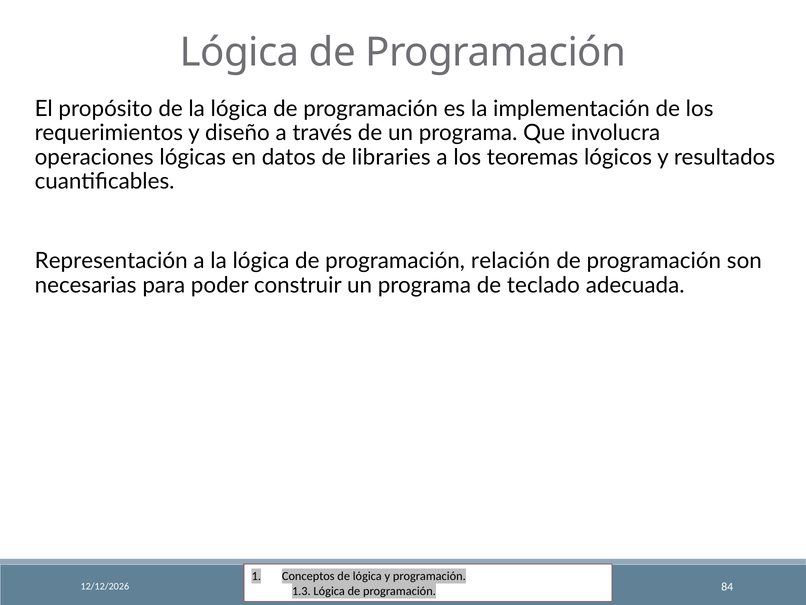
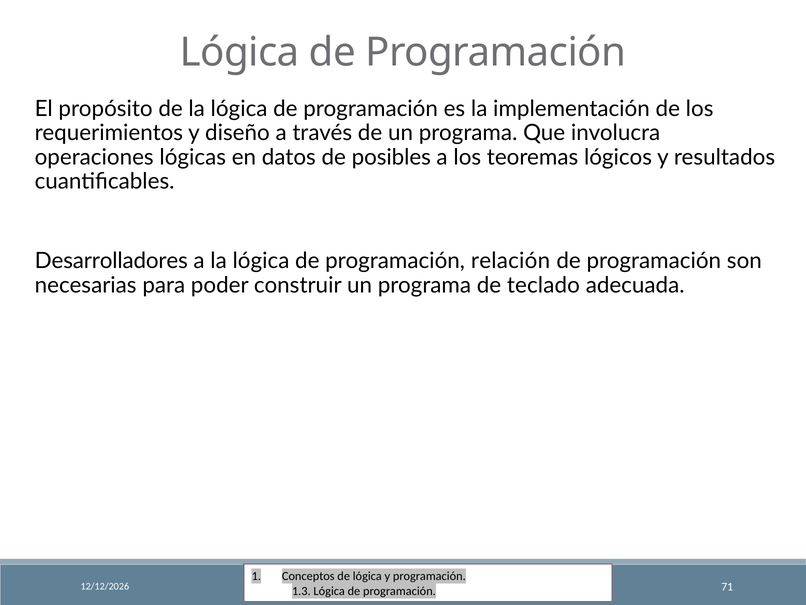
libraries: libraries -> posibles
Representación: Representación -> Desarrolladores
84: 84 -> 71
